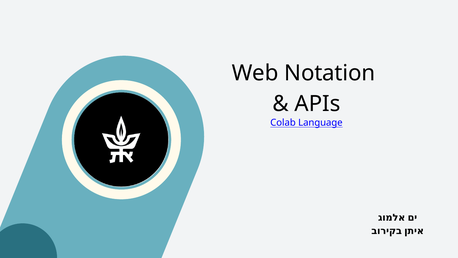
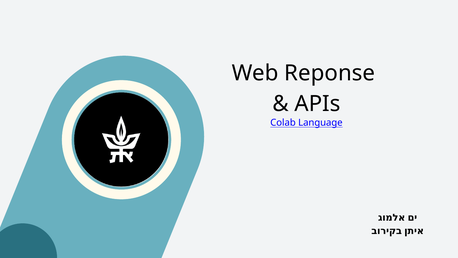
Notation: Notation -> Reponse
